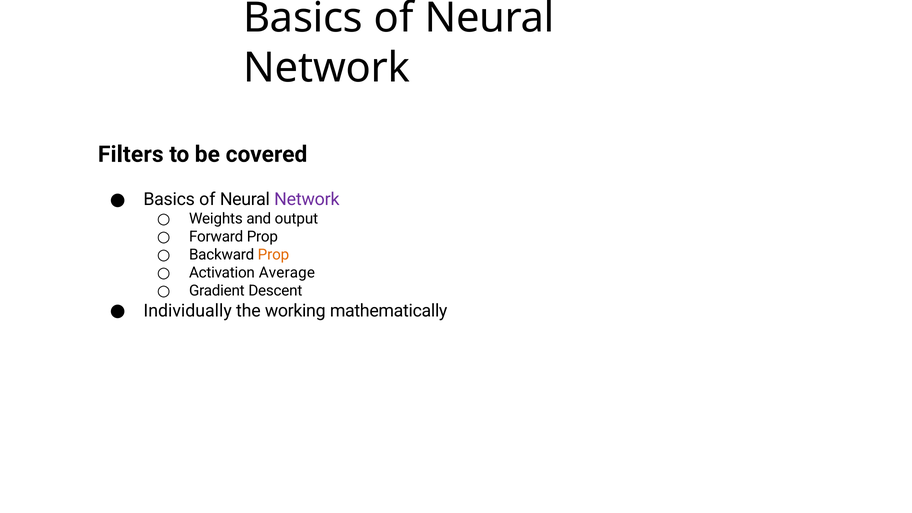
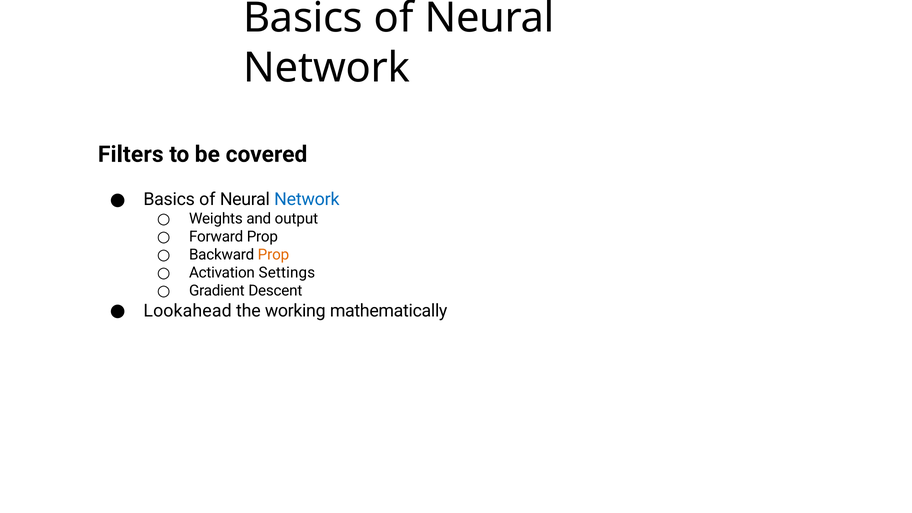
Network at (307, 199) colour: purple -> blue
Average: Average -> Settings
Individually: Individually -> Lookahead
